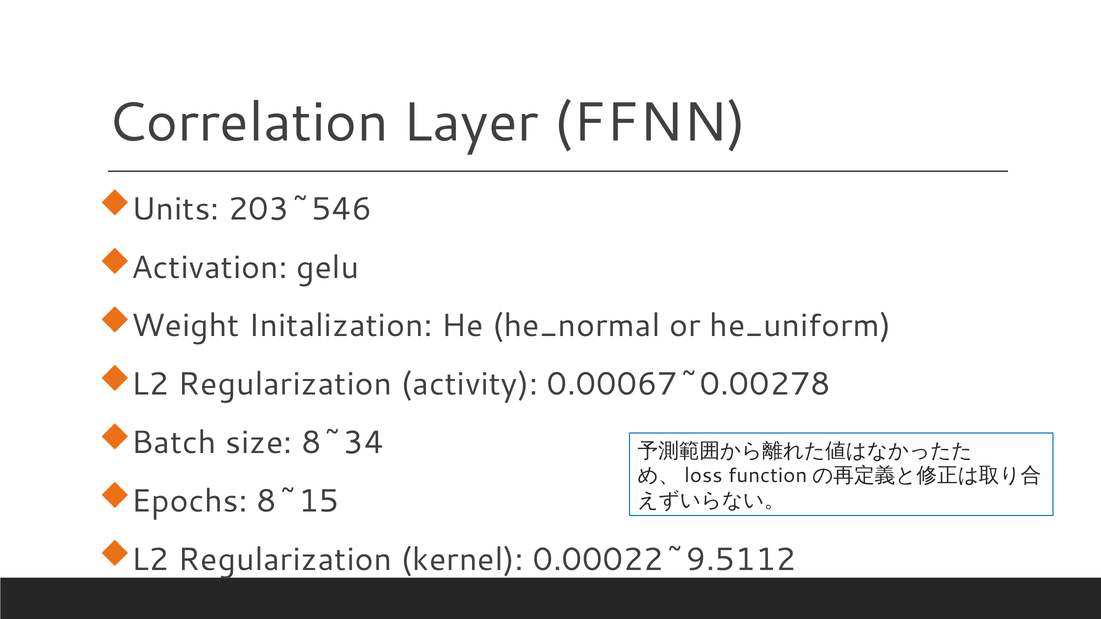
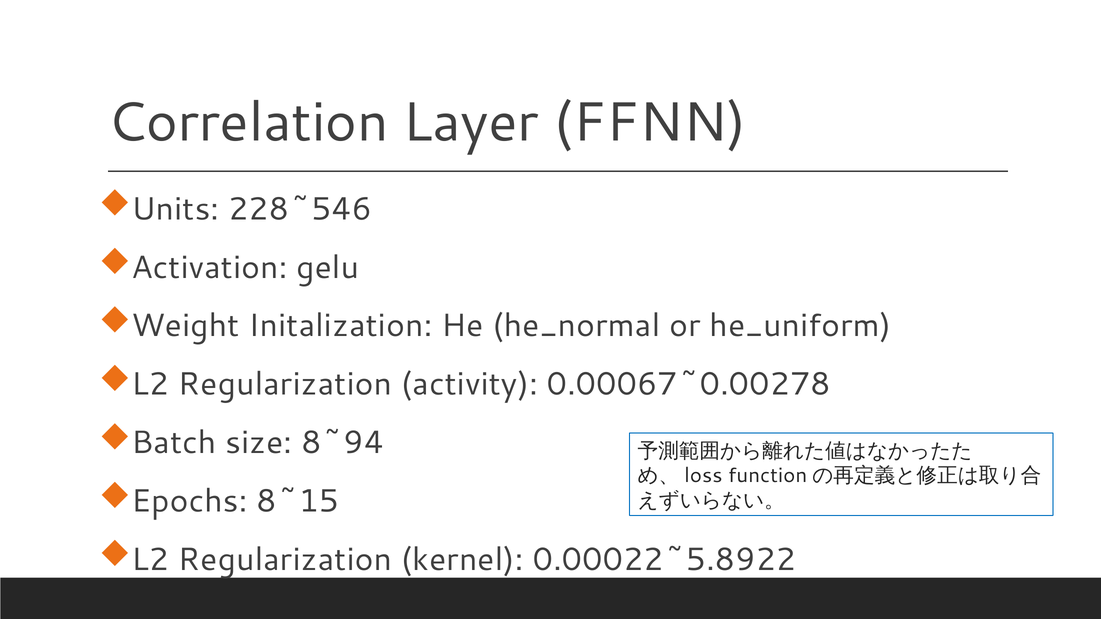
203~546: 203~546 -> 228~546
8~34: 8~34 -> 8~94
0.00022~9.5112: 0.00022~9.5112 -> 0.00022~5.8922
